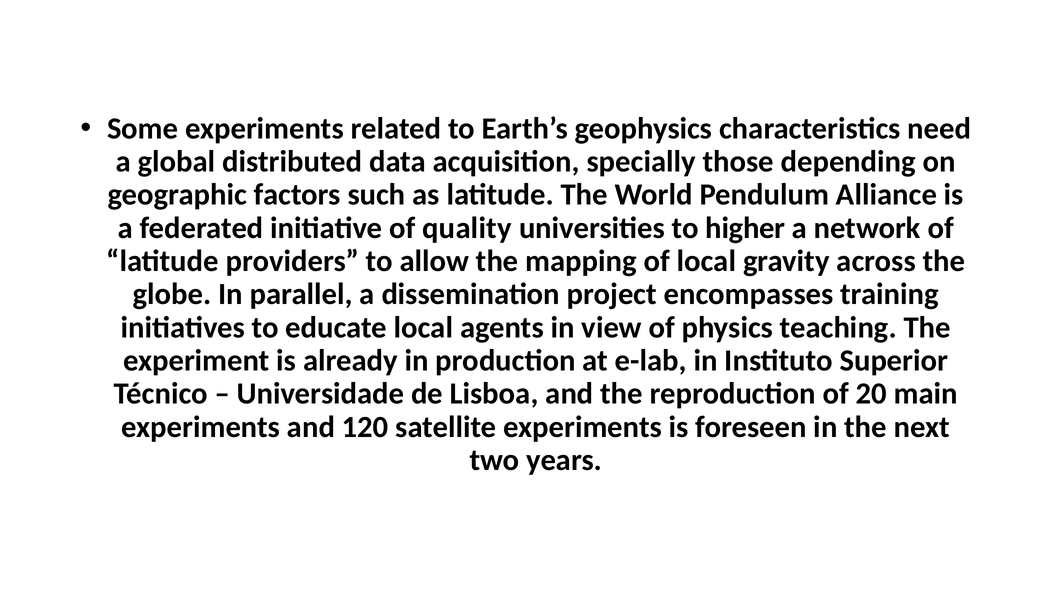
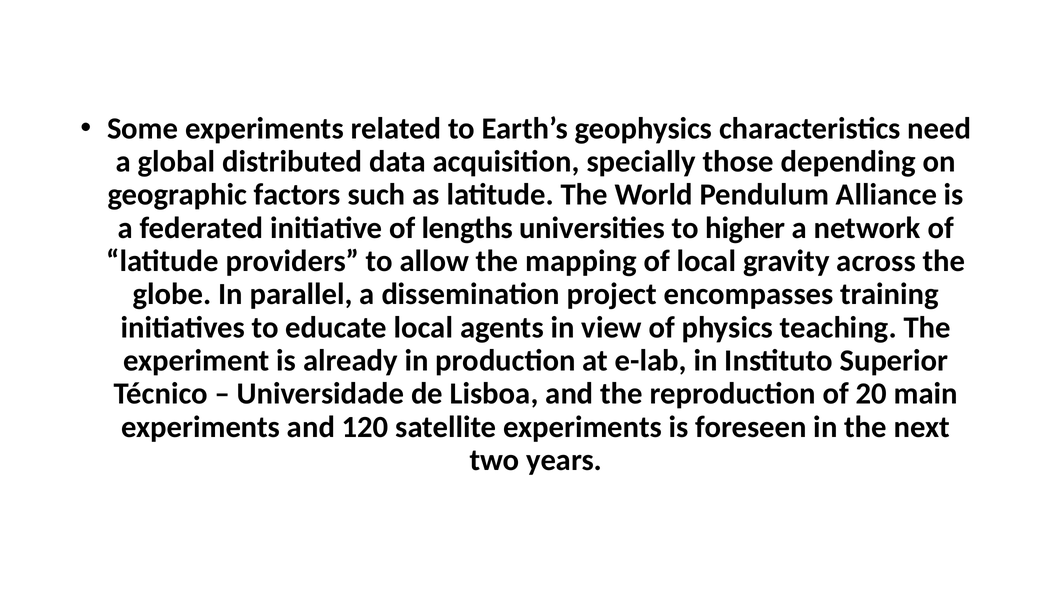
quality: quality -> lengths
